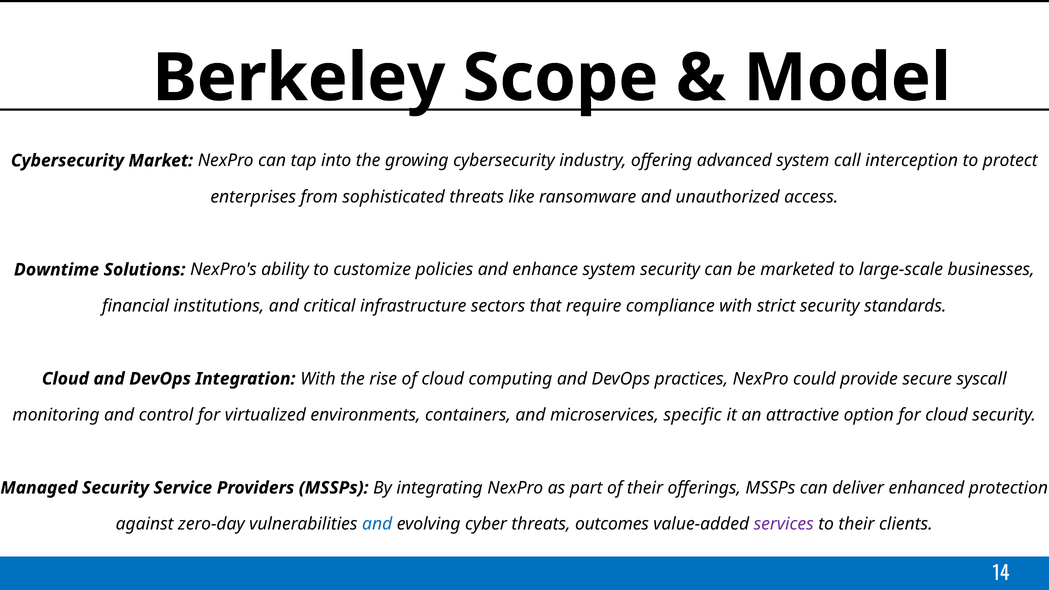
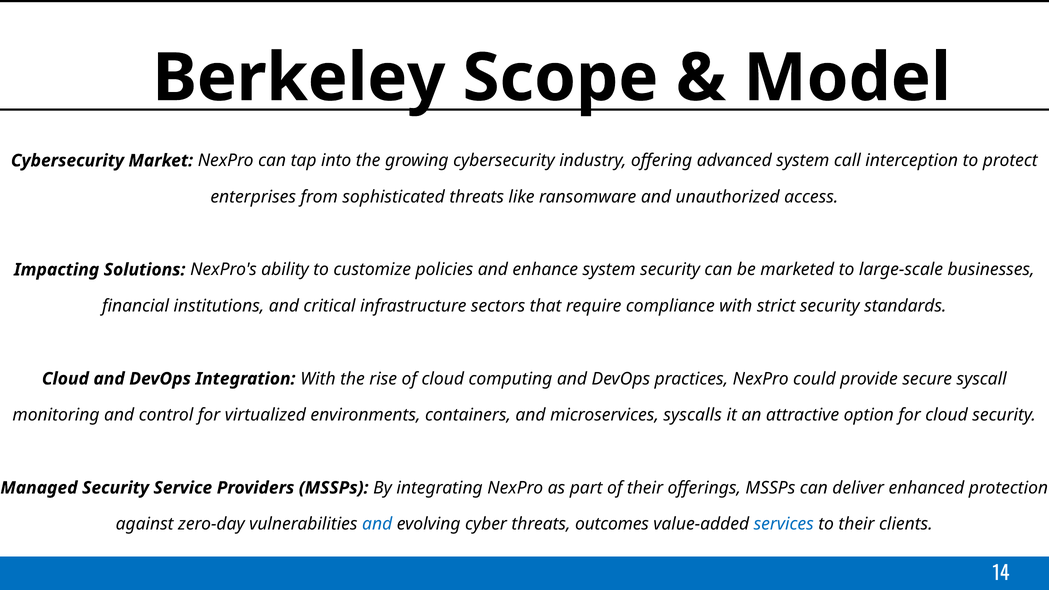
Downtime: Downtime -> Impacting
specific: specific -> syscalls
services colour: purple -> blue
